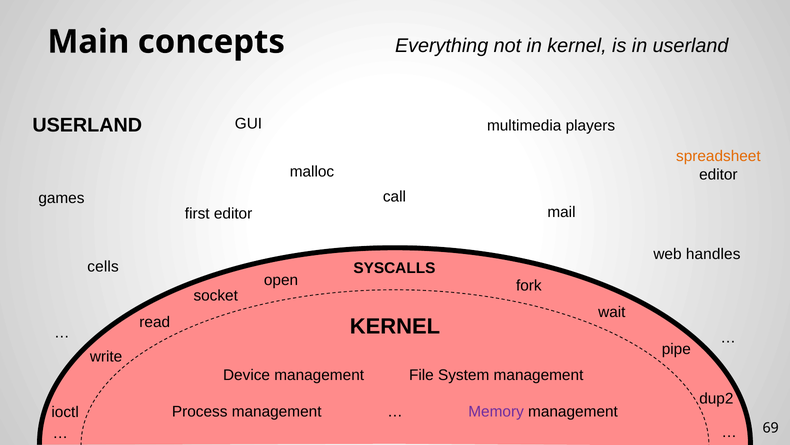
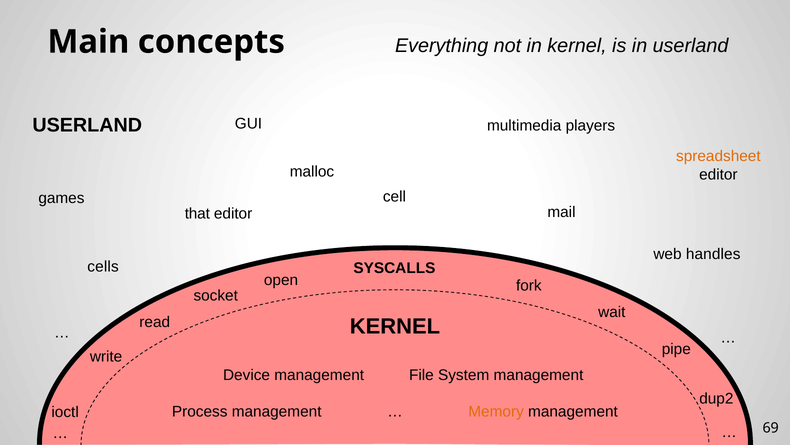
call: call -> cell
first: first -> that
Memory colour: purple -> orange
